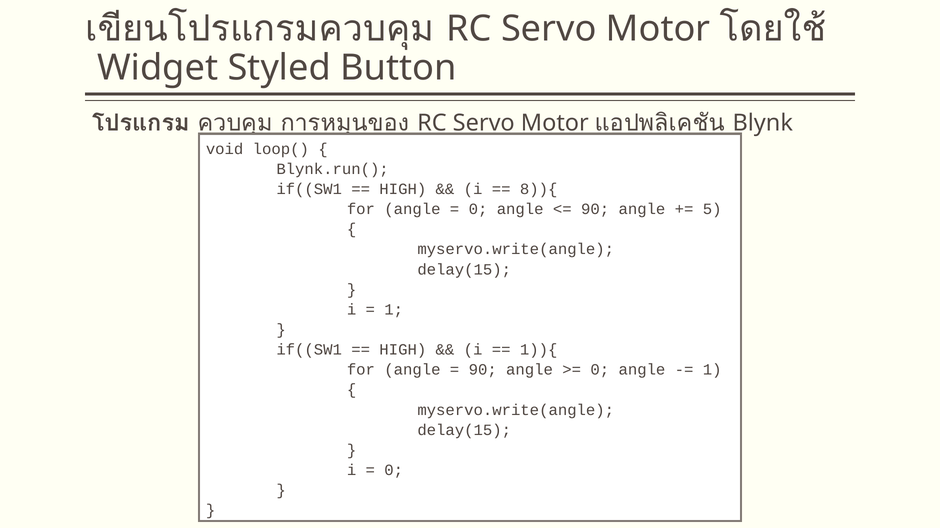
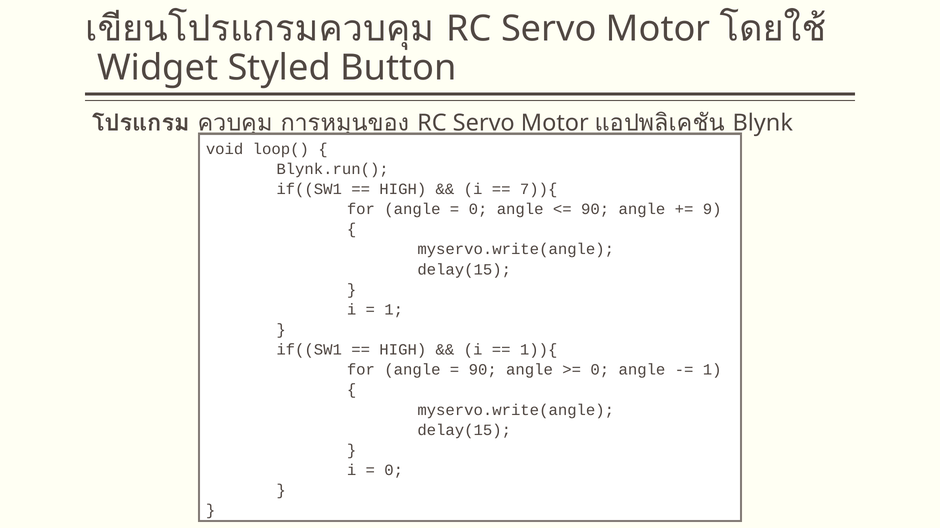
8)){: 8)){ -> 7)){
5: 5 -> 9
